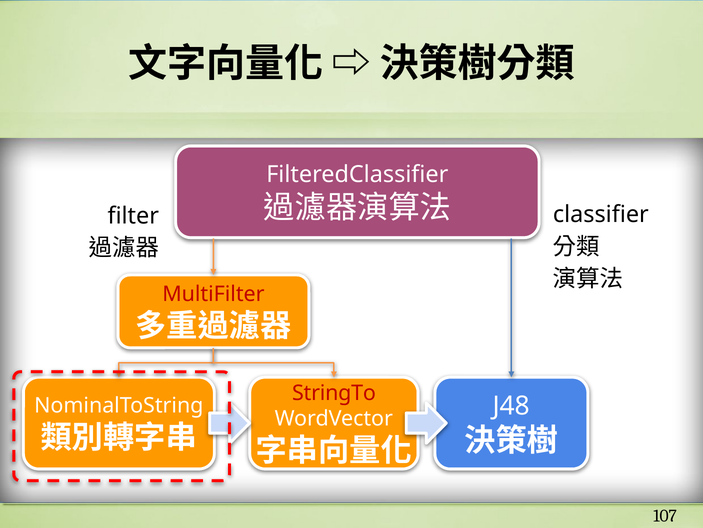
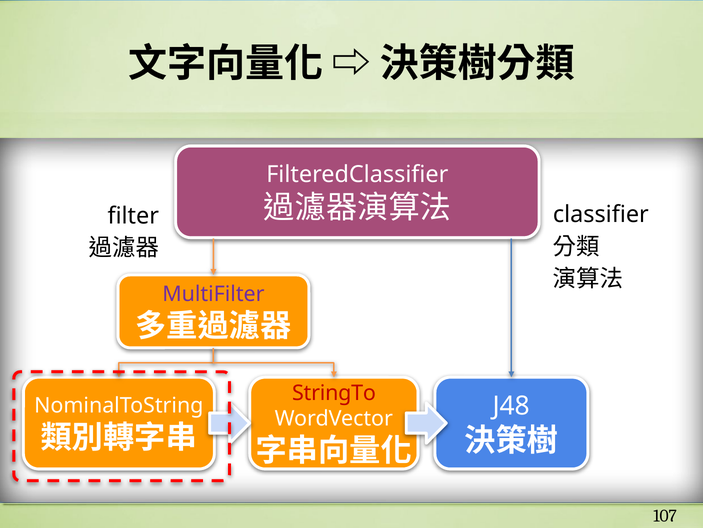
MultiFilter colour: red -> purple
